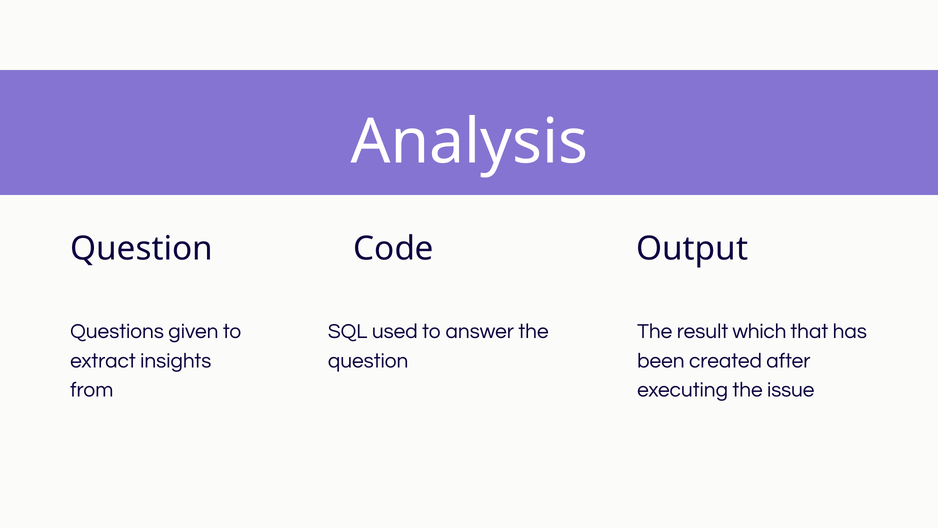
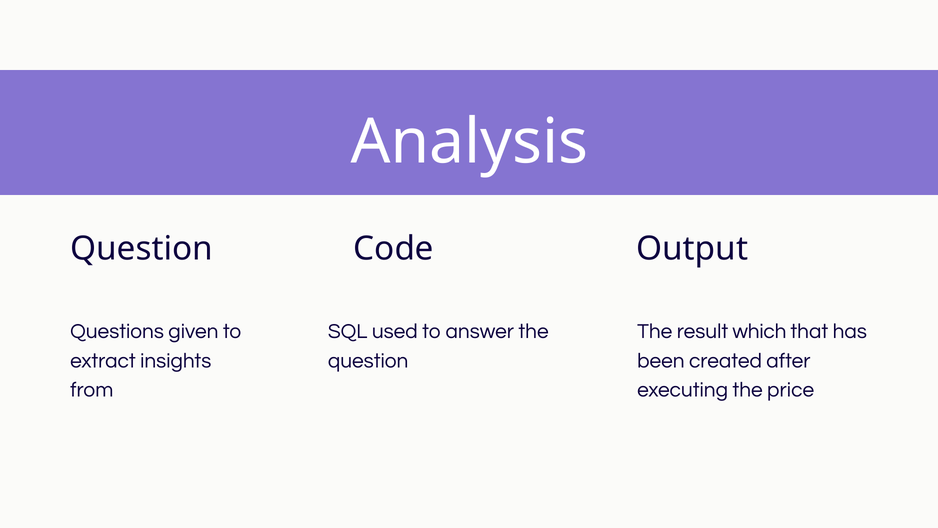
issue: issue -> price
